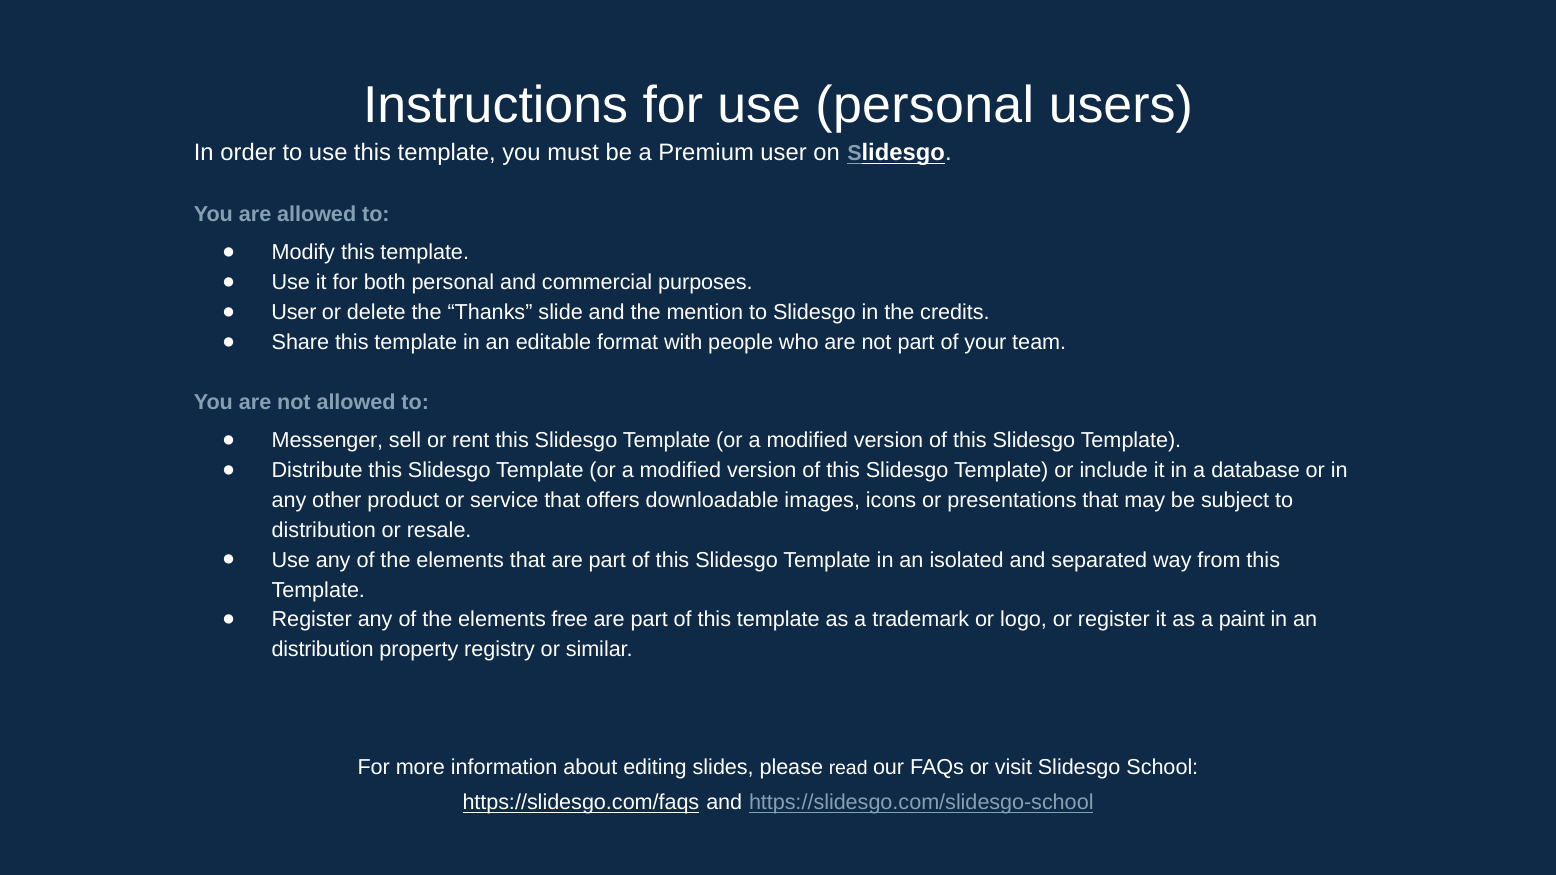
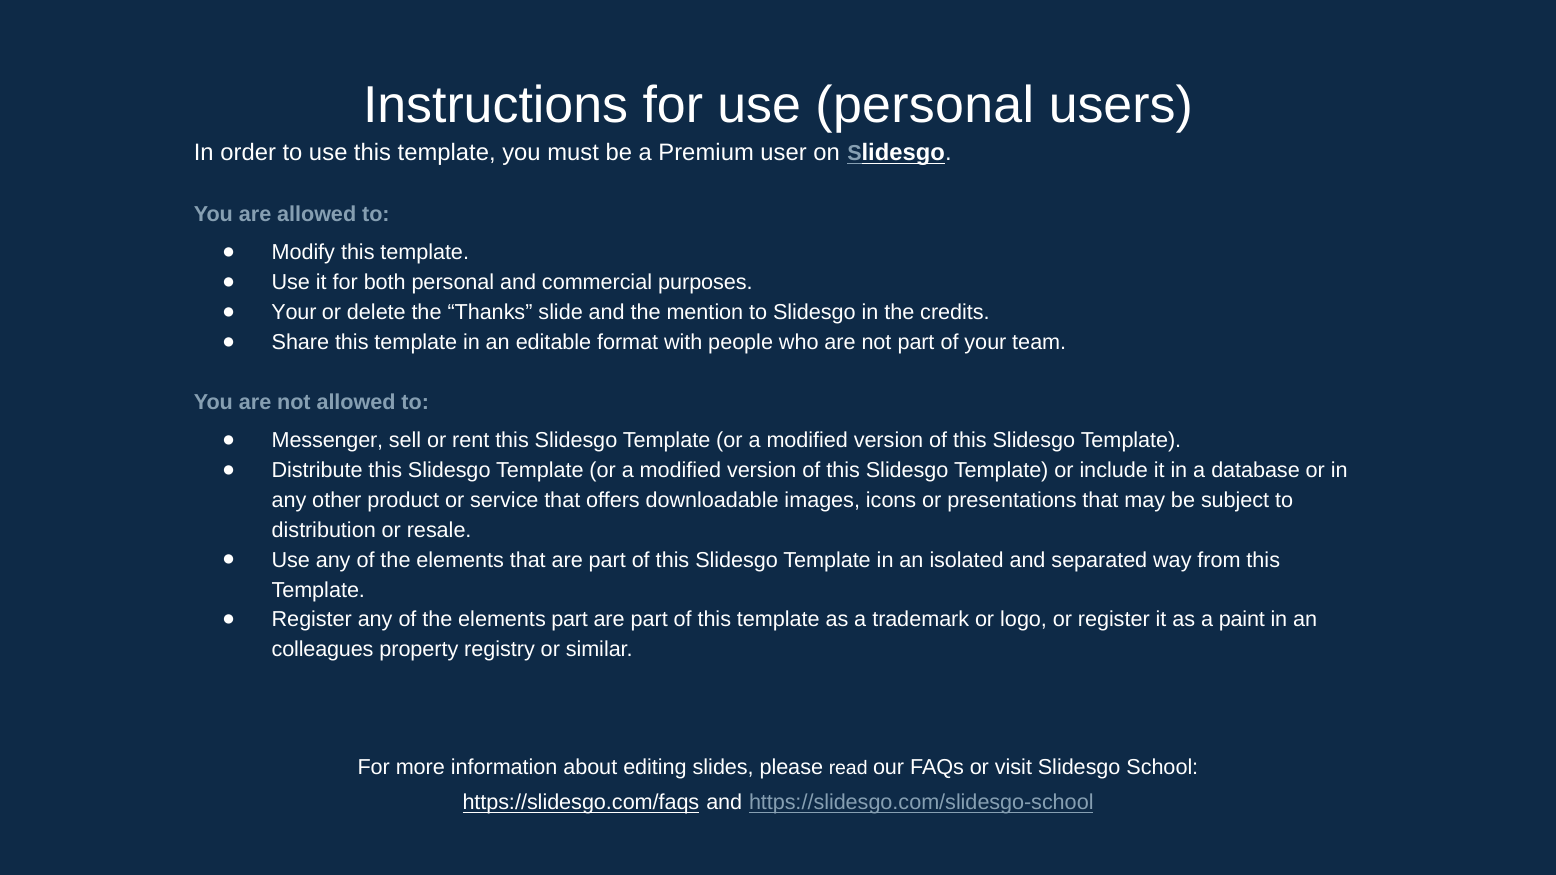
User at (294, 313): User -> Your
elements free: free -> part
distribution at (323, 650): distribution -> colleagues
